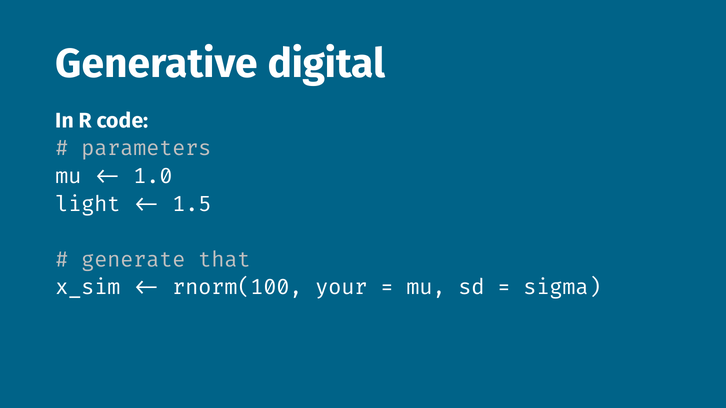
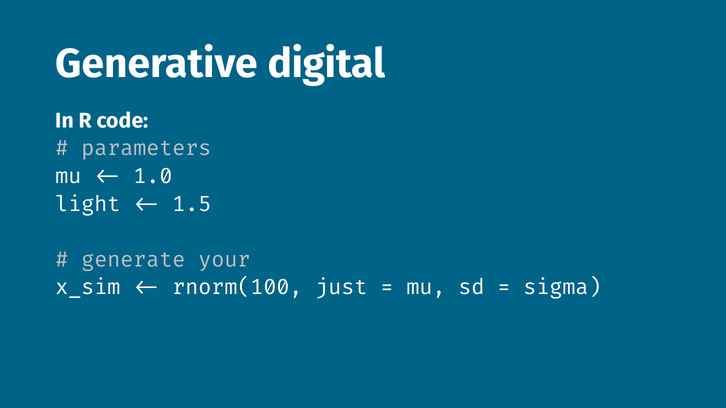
that: that -> your
your: your -> just
